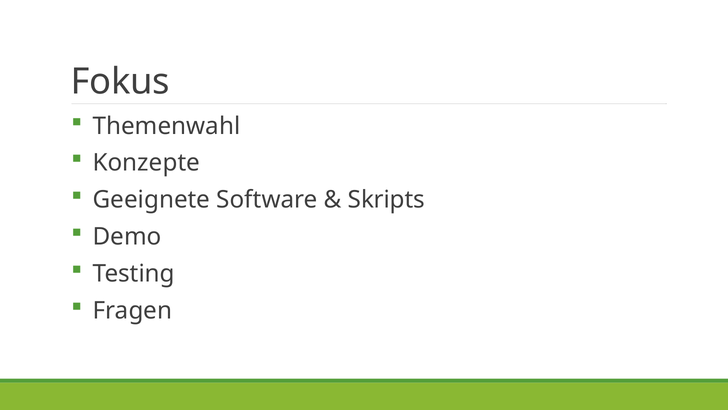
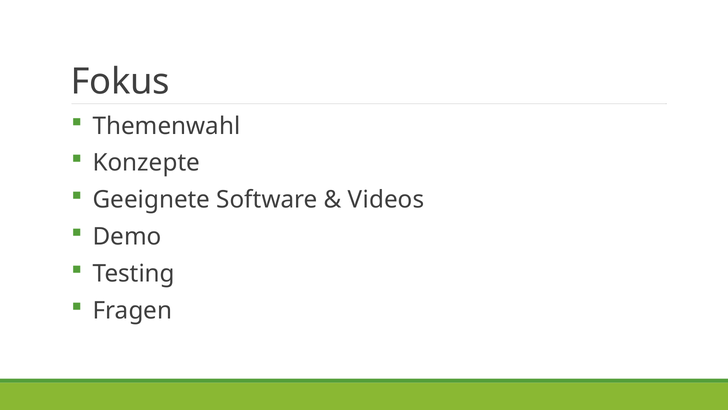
Skripts: Skripts -> Videos
